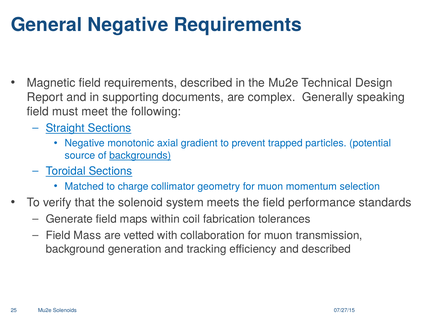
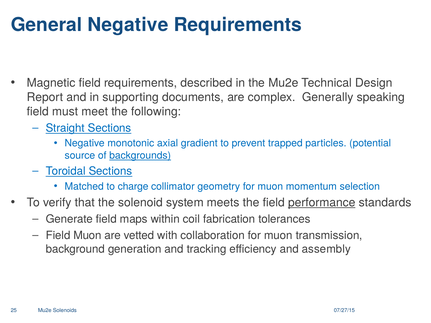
performance underline: none -> present
Field Mass: Mass -> Muon
and described: described -> assembly
